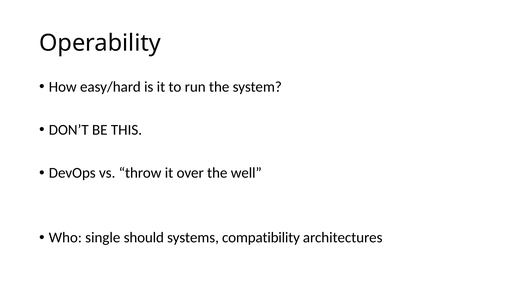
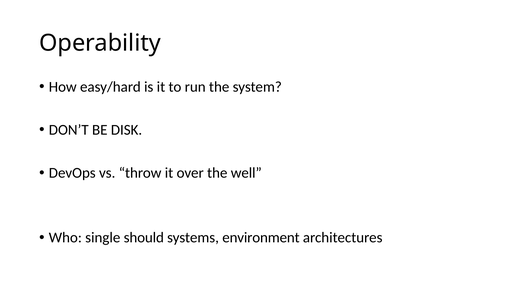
THIS: THIS -> DISK
compatibility: compatibility -> environment
